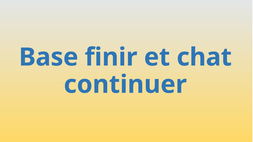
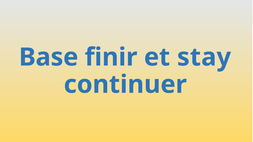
chat: chat -> stay
